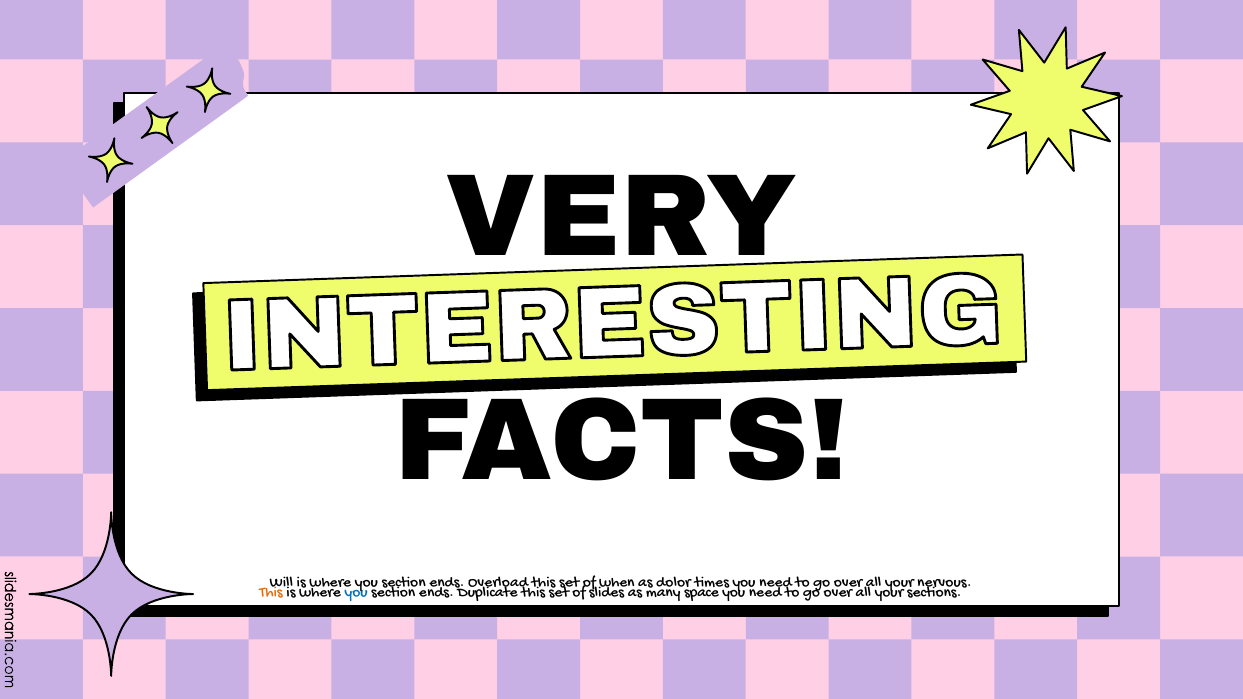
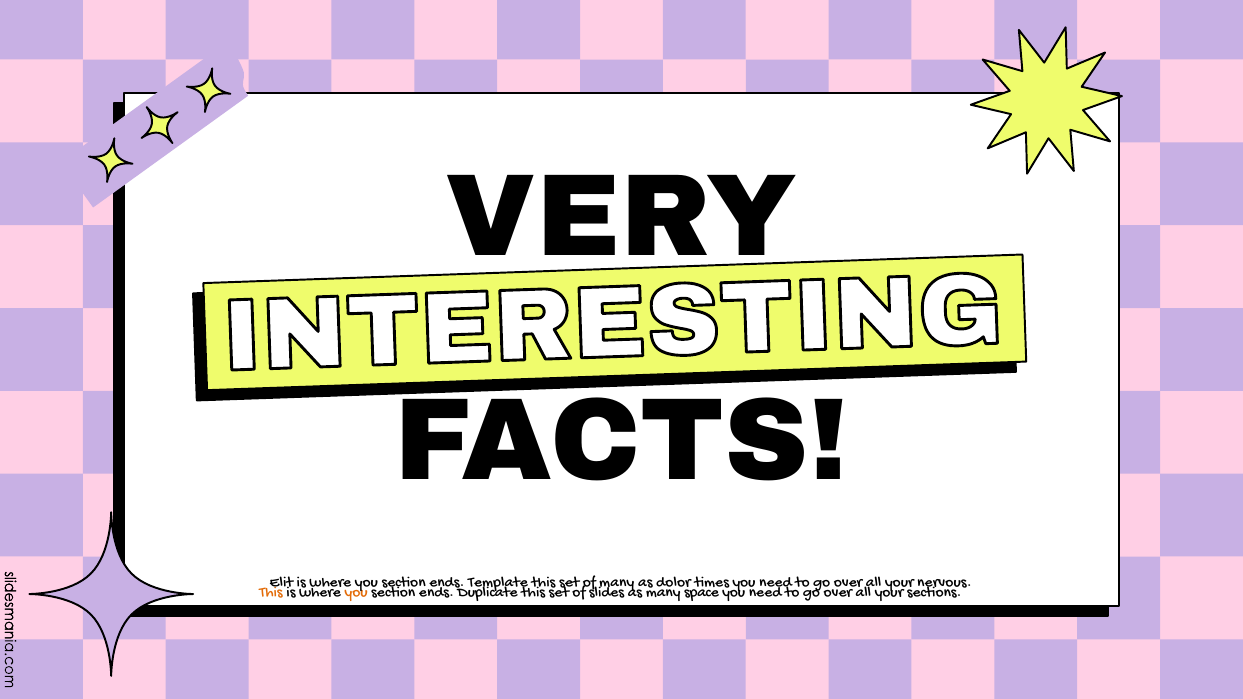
Will: Will -> Elit
Overload: Overload -> Template
of when: when -> many
you at (356, 592) colour: blue -> orange
